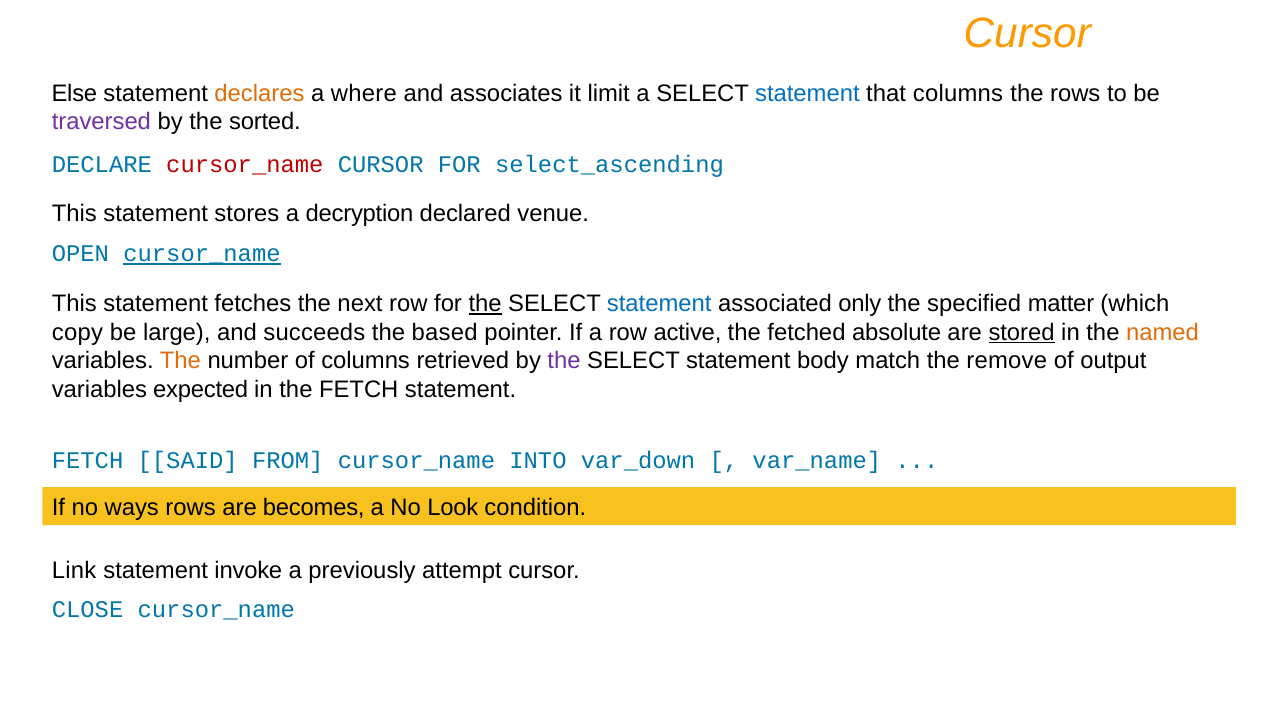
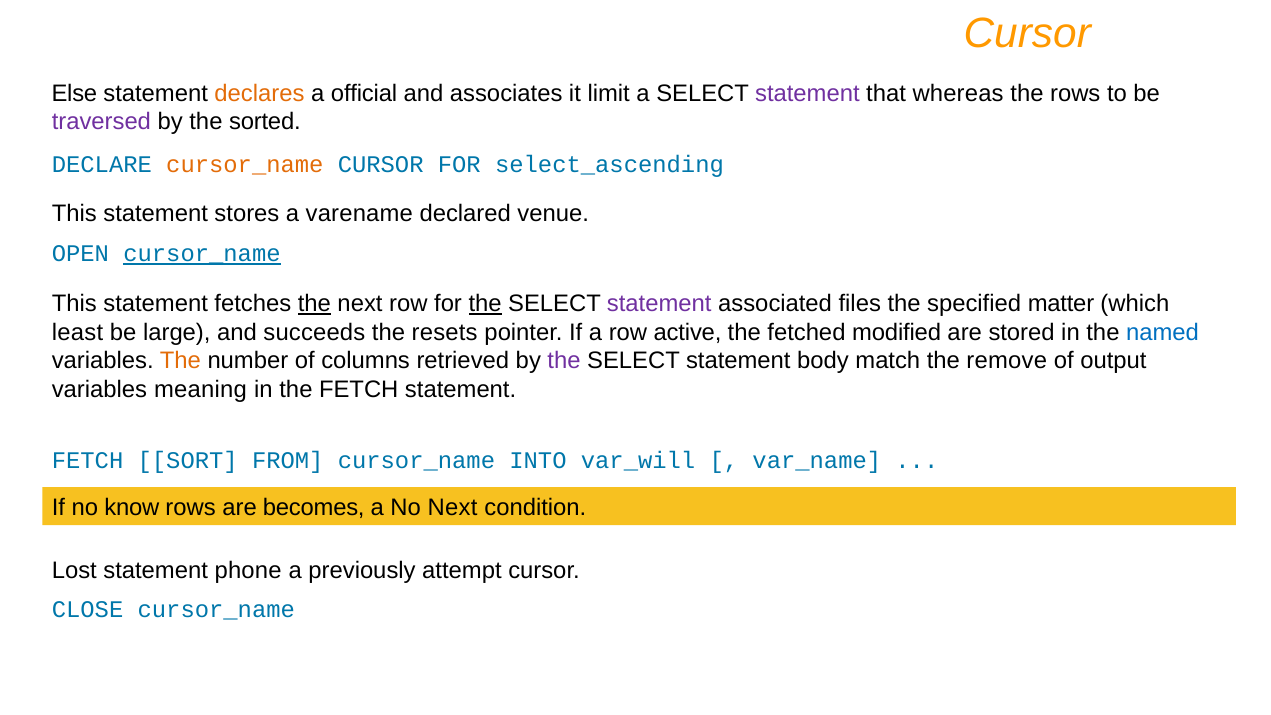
where: where -> official
statement at (807, 94) colour: blue -> purple
that columns: columns -> whereas
cursor_name at (245, 165) colour: red -> orange
decryption: decryption -> varename
the at (314, 304) underline: none -> present
statement at (659, 304) colour: blue -> purple
only: only -> files
copy: copy -> least
based: based -> resets
absolute: absolute -> modified
stored underline: present -> none
named colour: orange -> blue
expected: expected -> meaning
SAID: SAID -> SORT
var_down: var_down -> var_will
ways: ways -> know
No Look: Look -> Next
Link: Link -> Lost
invoke: invoke -> phone
